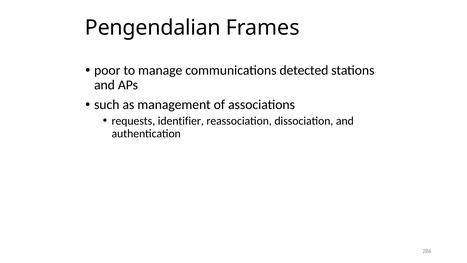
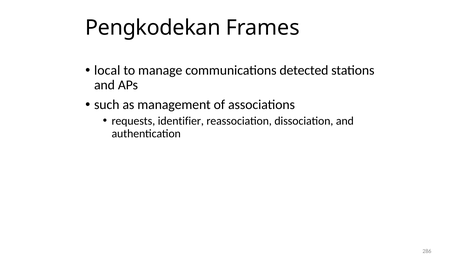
Pengendalian: Pengendalian -> Pengkodekan
poor: poor -> local
